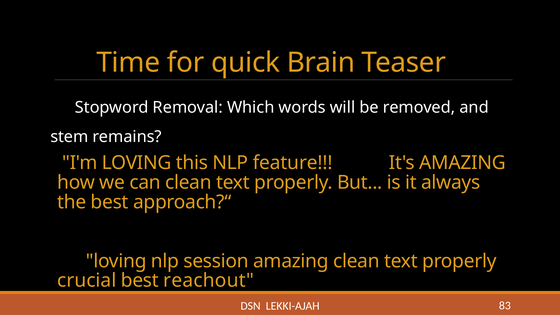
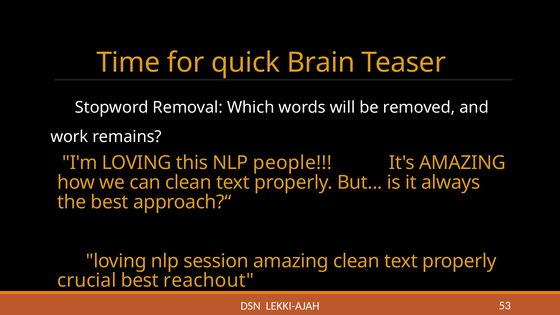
stem: stem -> work
feature: feature -> people
83: 83 -> 53
